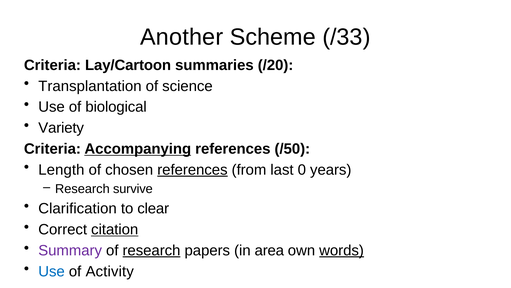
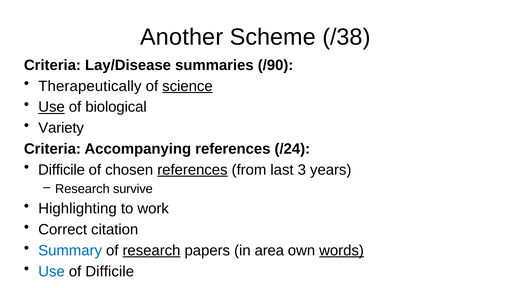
/33: /33 -> /38
Lay/Cartoon: Lay/Cartoon -> Lay/Disease
/20: /20 -> /90
Transplantation: Transplantation -> Therapeutically
science underline: none -> present
Use at (52, 107) underline: none -> present
Accompanying underline: present -> none
/50: /50 -> /24
Length at (61, 169): Length -> Difficile
0: 0 -> 3
Clarification: Clarification -> Highlighting
clear: clear -> work
citation underline: present -> none
Summary colour: purple -> blue
of Activity: Activity -> Difficile
